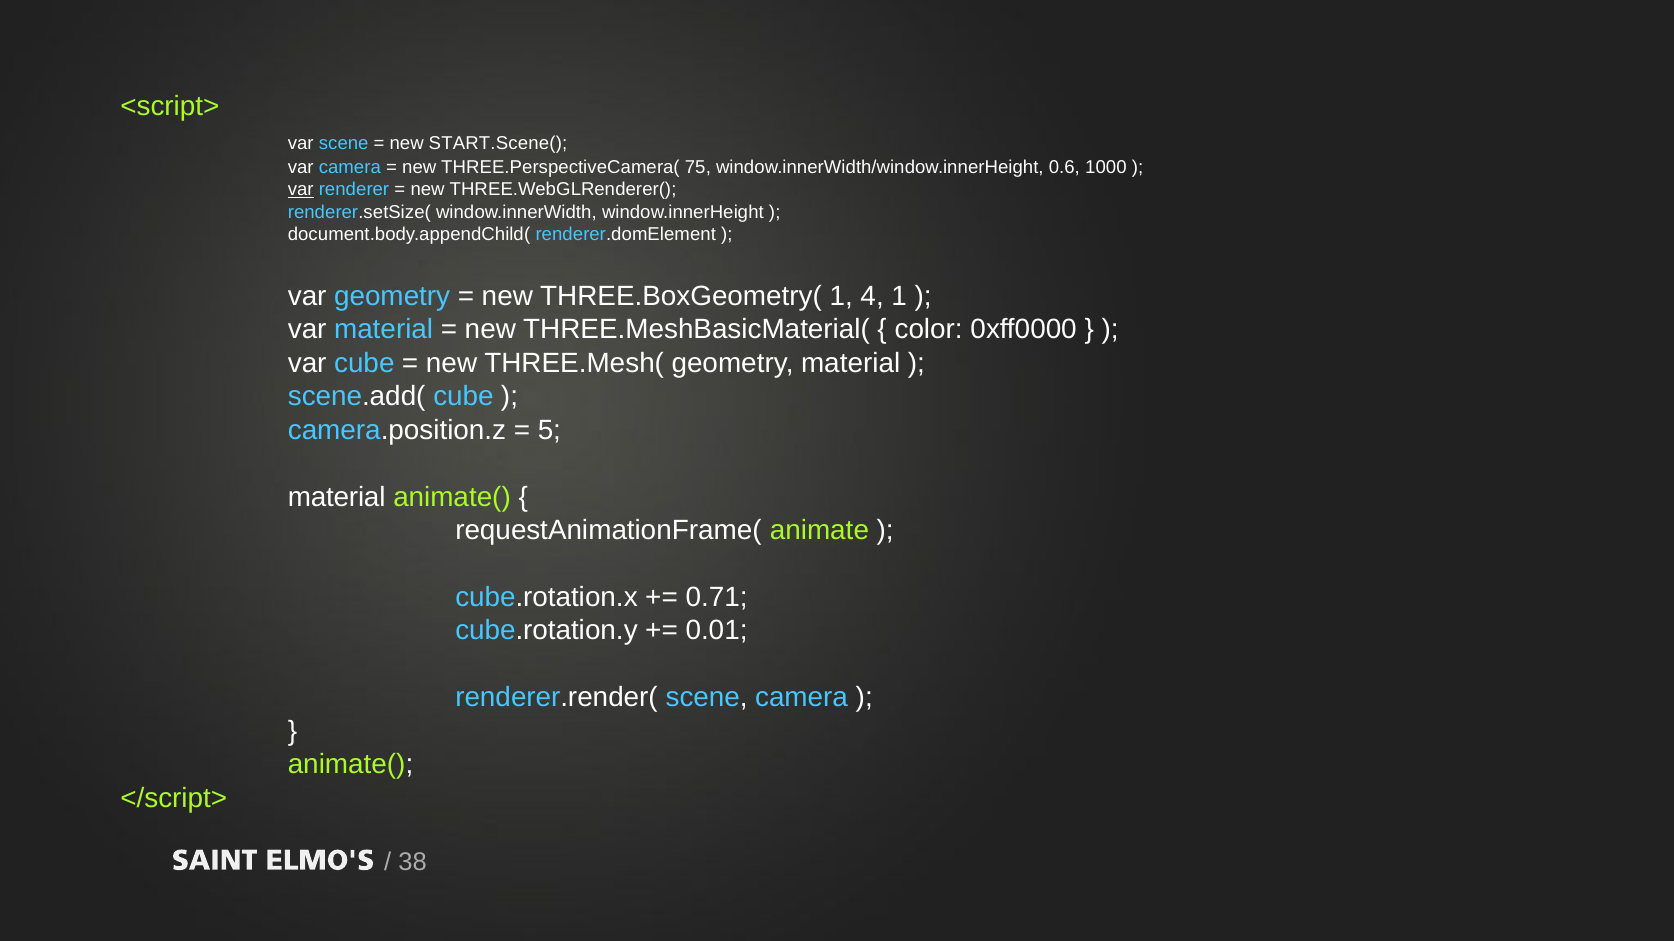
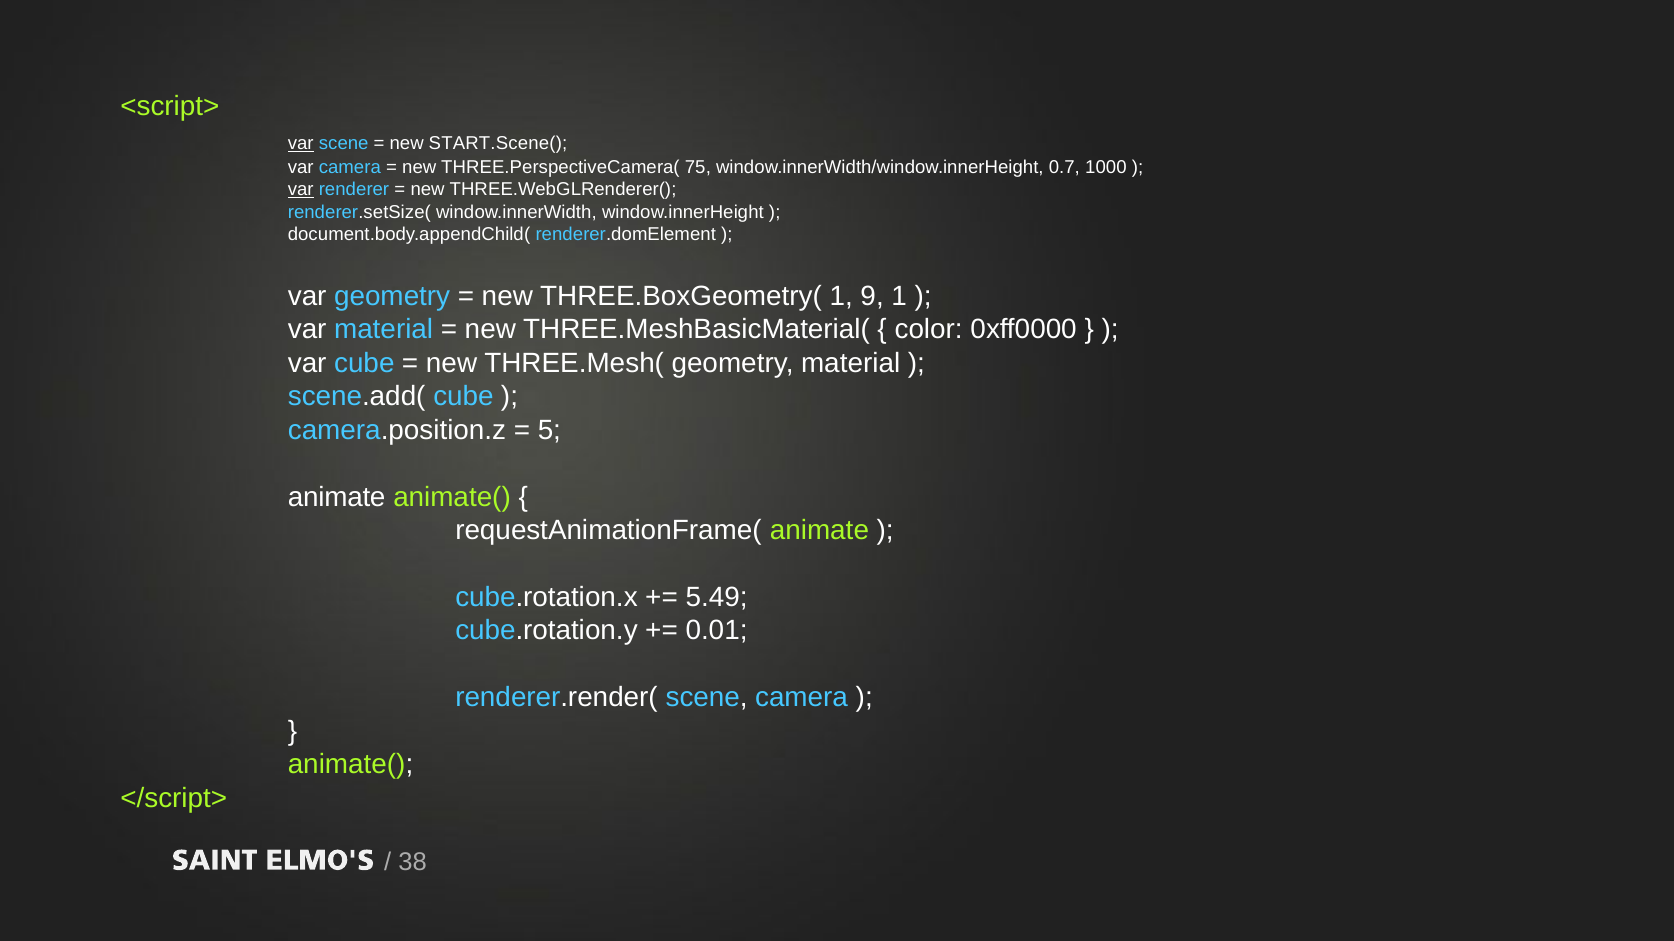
var at (301, 143) underline: none -> present
0.6: 0.6 -> 0.7
4: 4 -> 9
material at (337, 497): material -> animate
0.71: 0.71 -> 5.49
